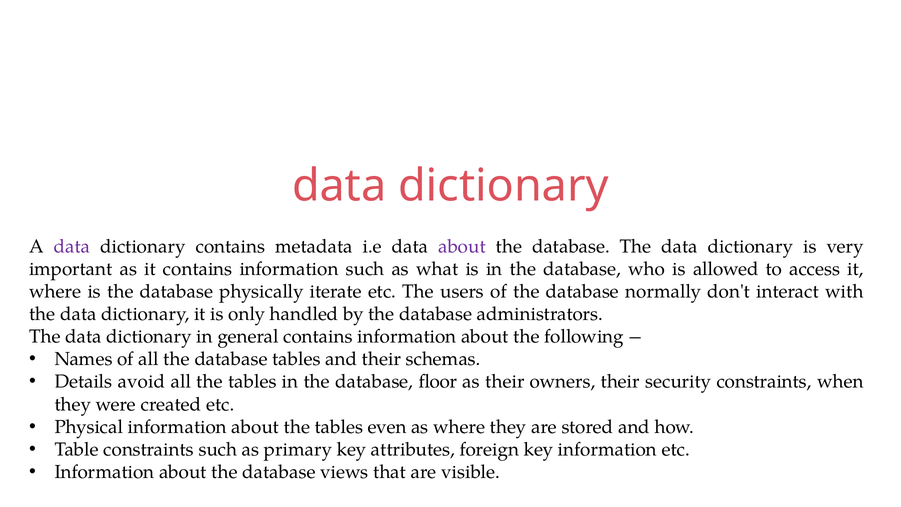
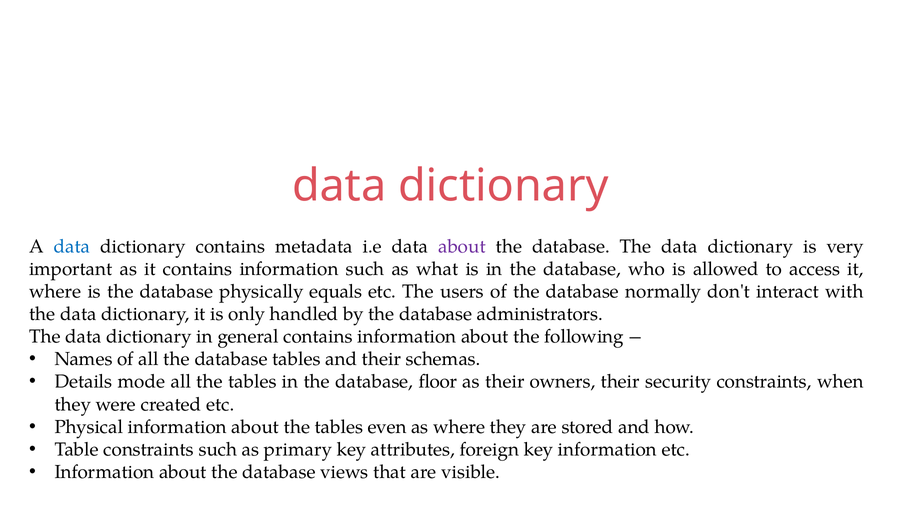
data at (72, 246) colour: purple -> blue
iterate: iterate -> equals
avoid: avoid -> mode
